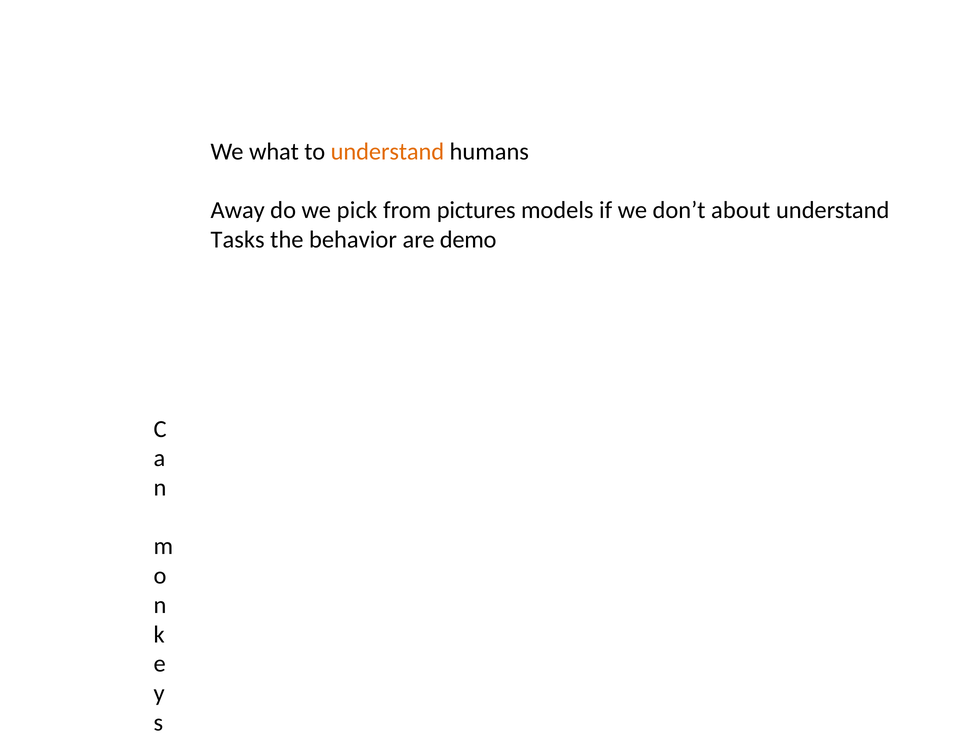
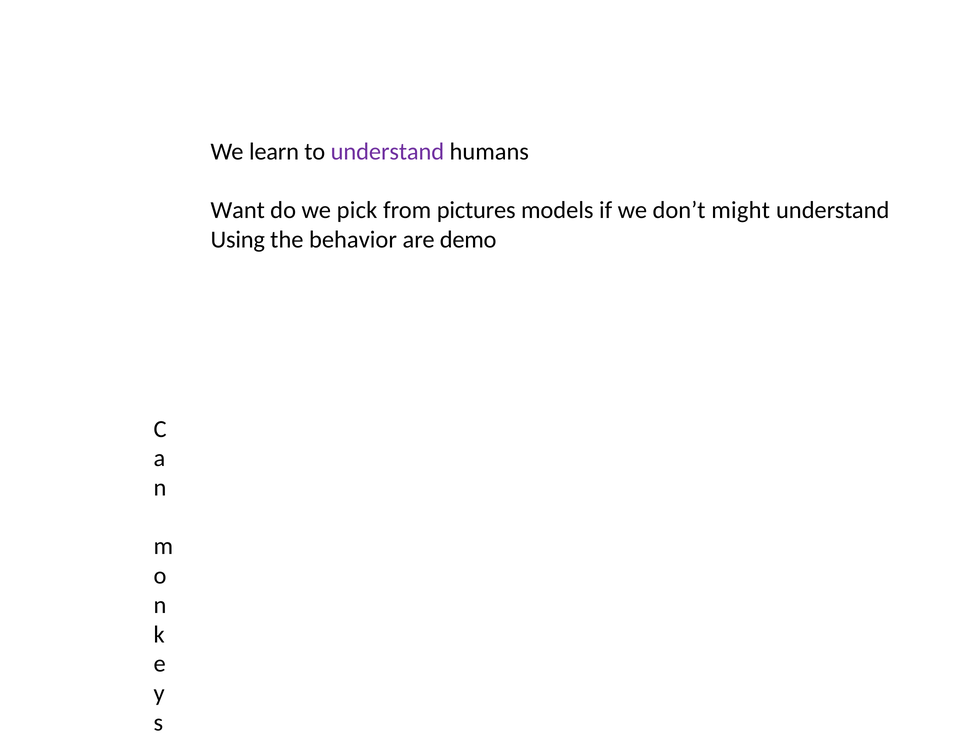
what: what -> learn
understand at (387, 152) colour: orange -> purple
Away: Away -> Want
about: about -> might
Tasks: Tasks -> Using
